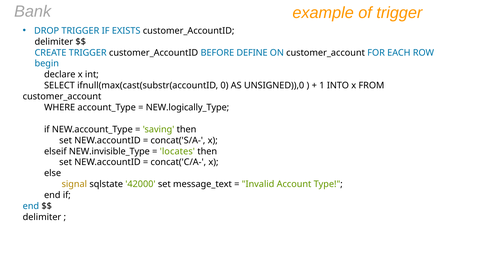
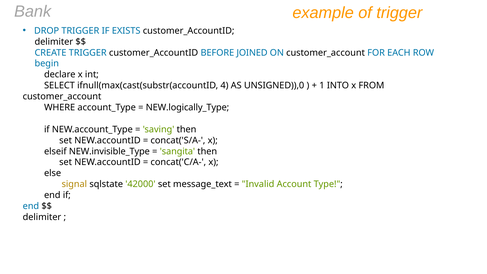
DEFINE: DEFINE -> JOINED
0: 0 -> 4
locates: locates -> sangita
